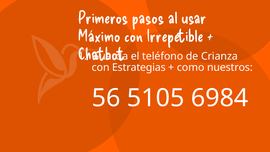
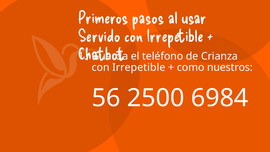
Máximo: Máximo -> Servido
Estrategias at (139, 67): Estrategias -> Irrepetible
5105: 5105 -> 2500
